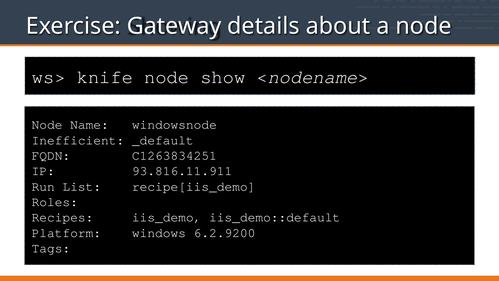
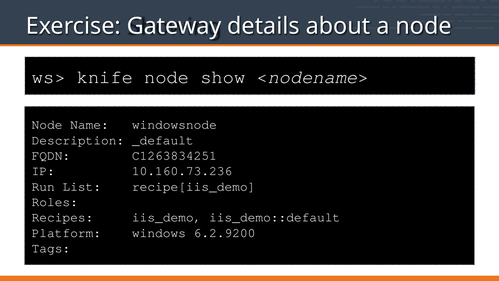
Inefficient: Inefficient -> Description
93.816.11.911: 93.816.11.911 -> 10.160.73.236
